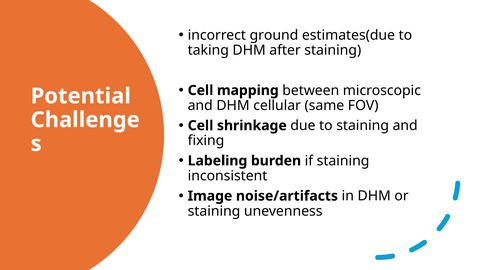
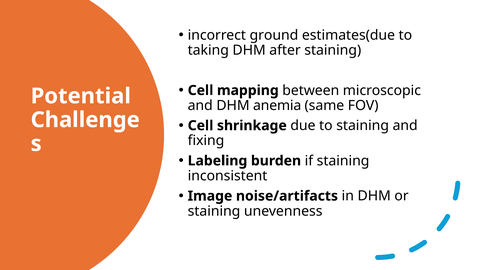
cellular: cellular -> anemia
